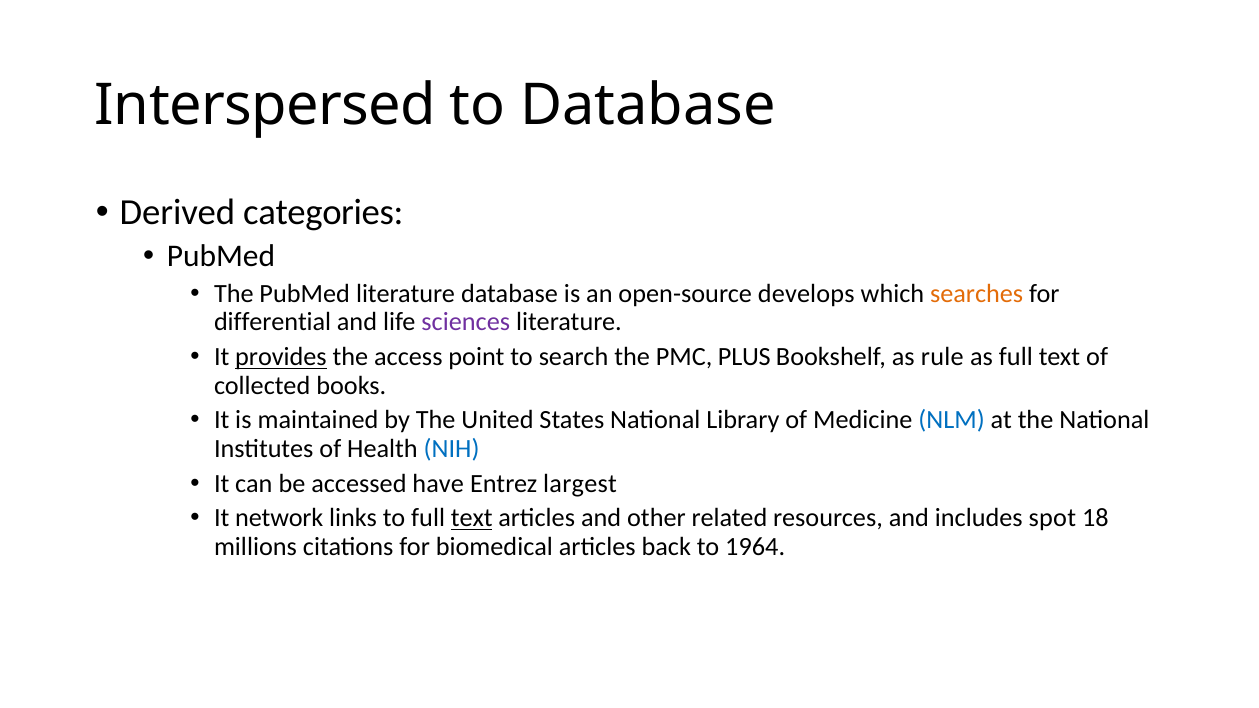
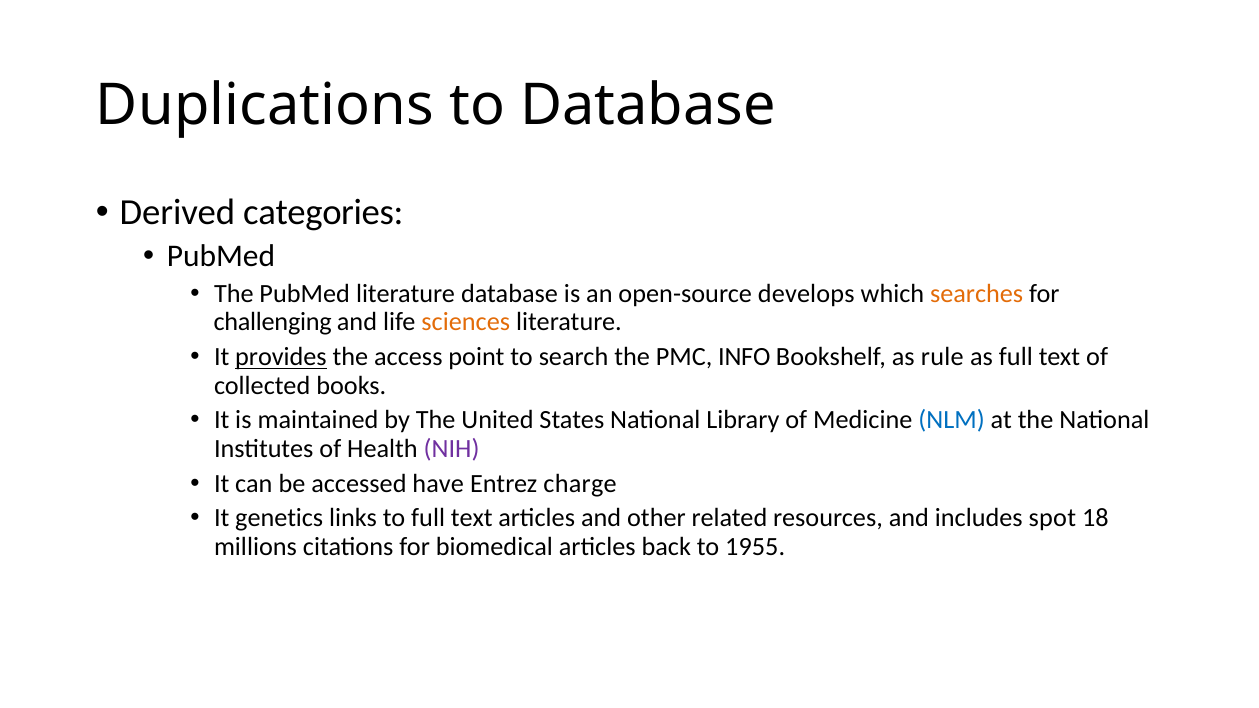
Interspersed: Interspersed -> Duplications
differential: differential -> challenging
sciences colour: purple -> orange
PLUS: PLUS -> INFO
NIH colour: blue -> purple
largest: largest -> charge
network: network -> genetics
text at (472, 518) underline: present -> none
1964: 1964 -> 1955
